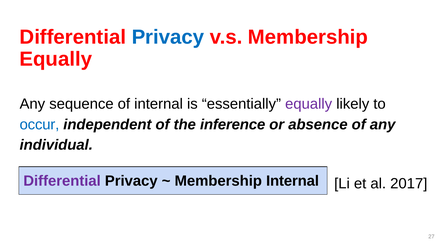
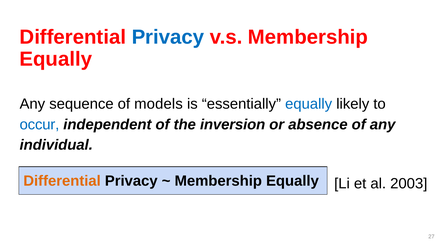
of internal: internal -> models
equally at (309, 104) colour: purple -> blue
inference: inference -> inversion
Differential at (62, 181) colour: purple -> orange
Internal at (293, 181): Internal -> Equally
2017: 2017 -> 2003
